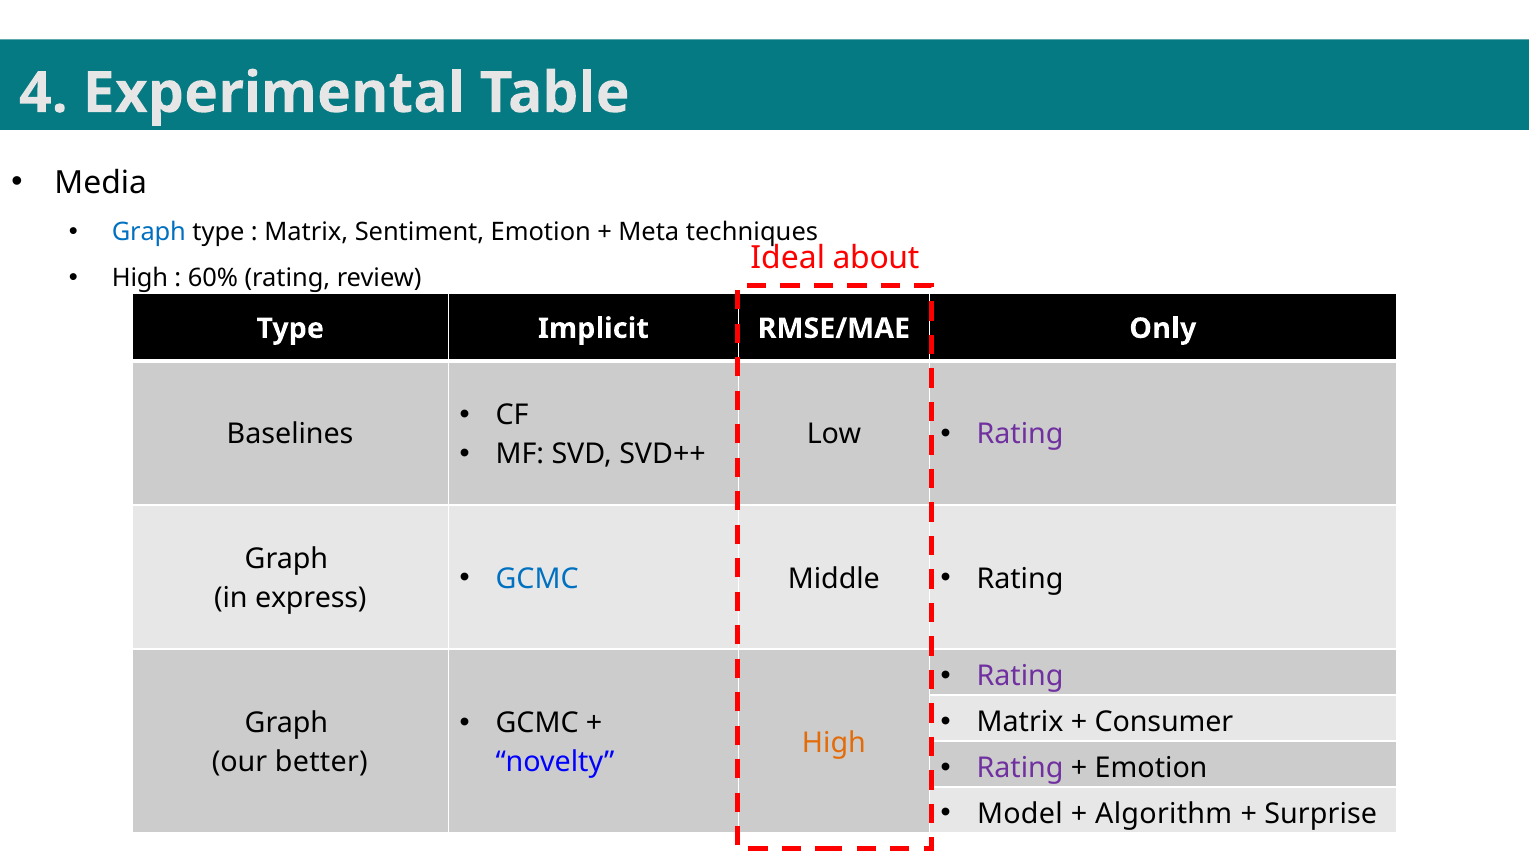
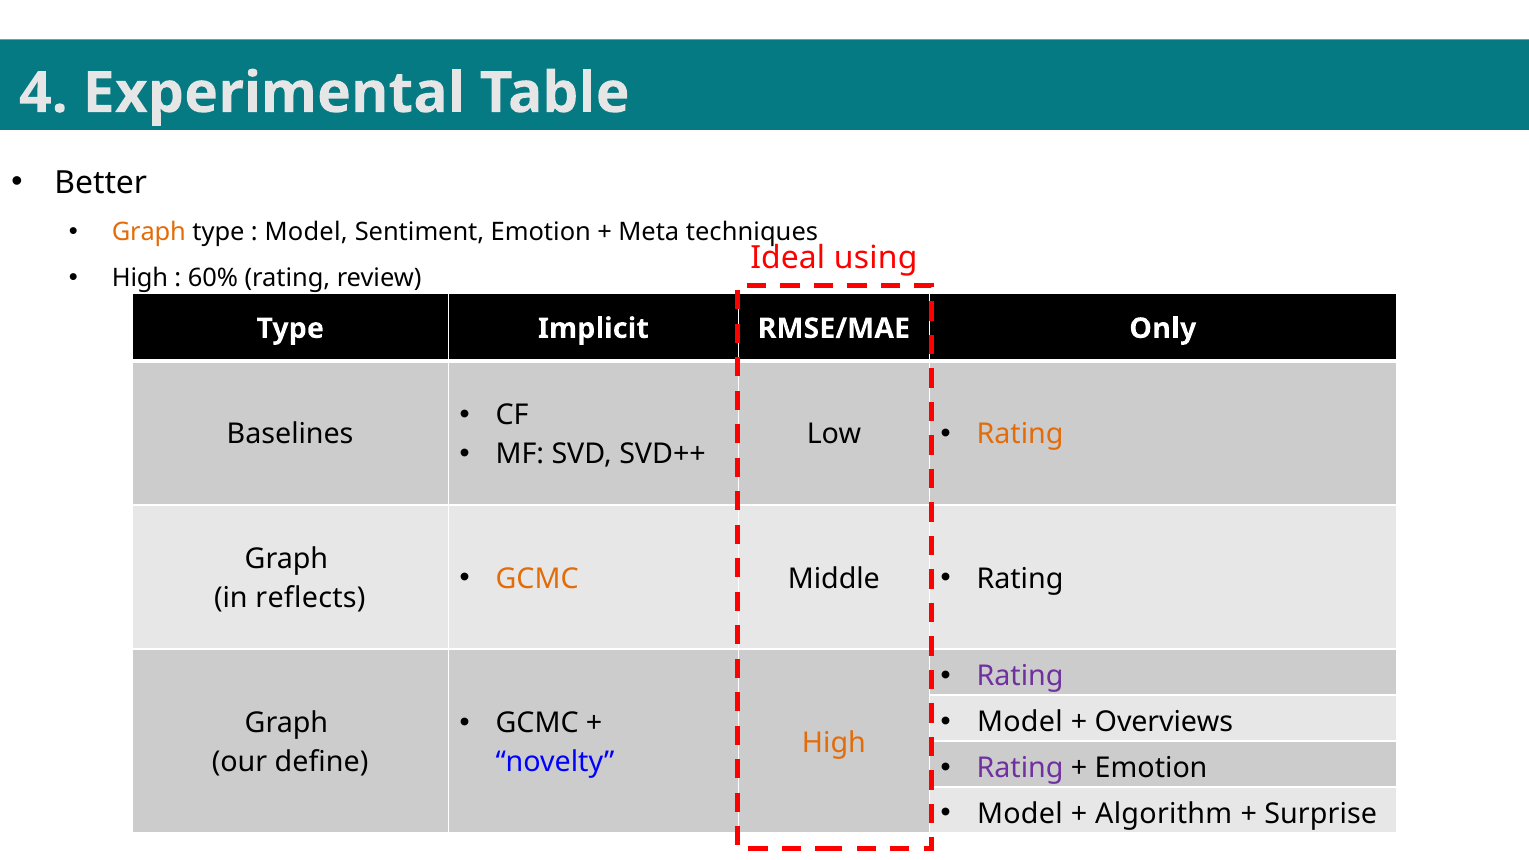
Media: Media -> Better
Graph at (149, 232) colour: blue -> orange
Matrix at (306, 232): Matrix -> Model
about: about -> using
Rating at (1020, 434) colour: purple -> orange
GCMC at (537, 579) colour: blue -> orange
express: express -> reflects
Matrix at (1020, 722): Matrix -> Model
Consumer: Consumer -> Overviews
better: better -> define
